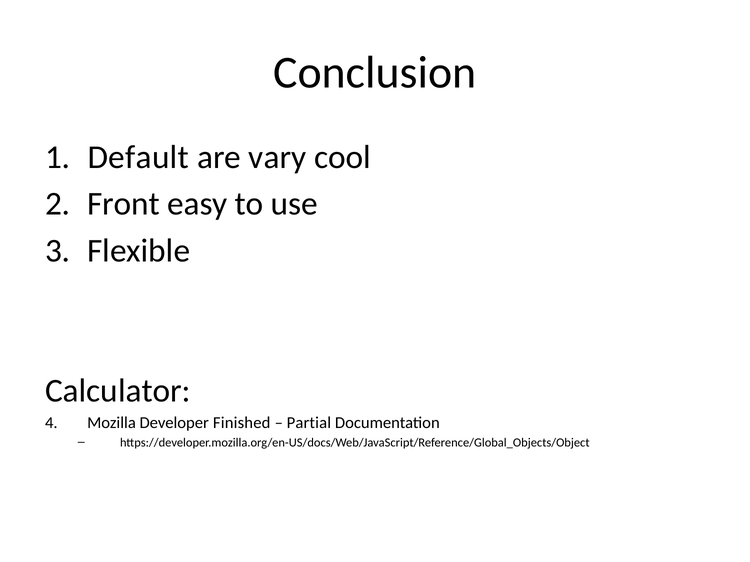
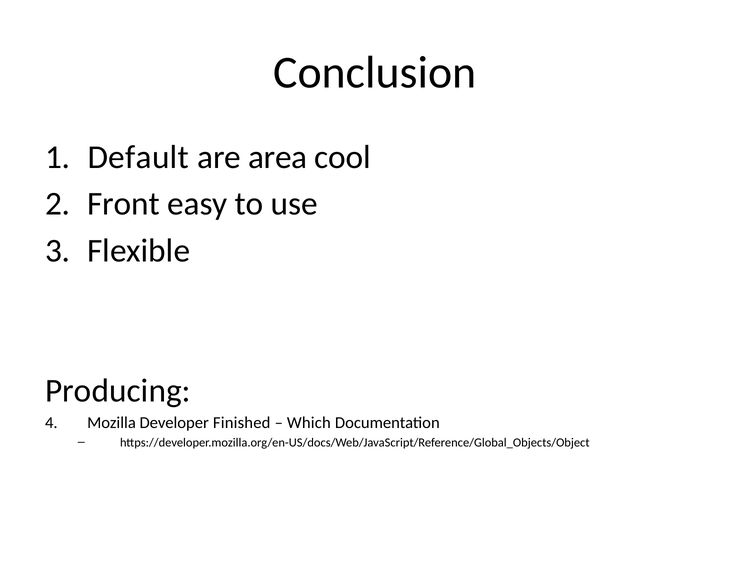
vary: vary -> area
Calculator: Calculator -> Producing
Partial: Partial -> Which
